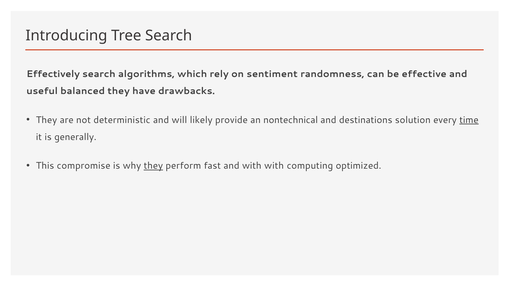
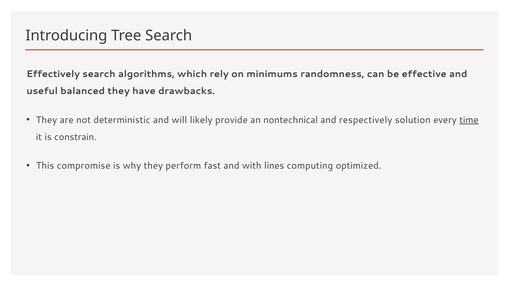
sentiment: sentiment -> minimums
destinations: destinations -> respectively
generally: generally -> constrain
they at (153, 166) underline: present -> none
with with: with -> lines
